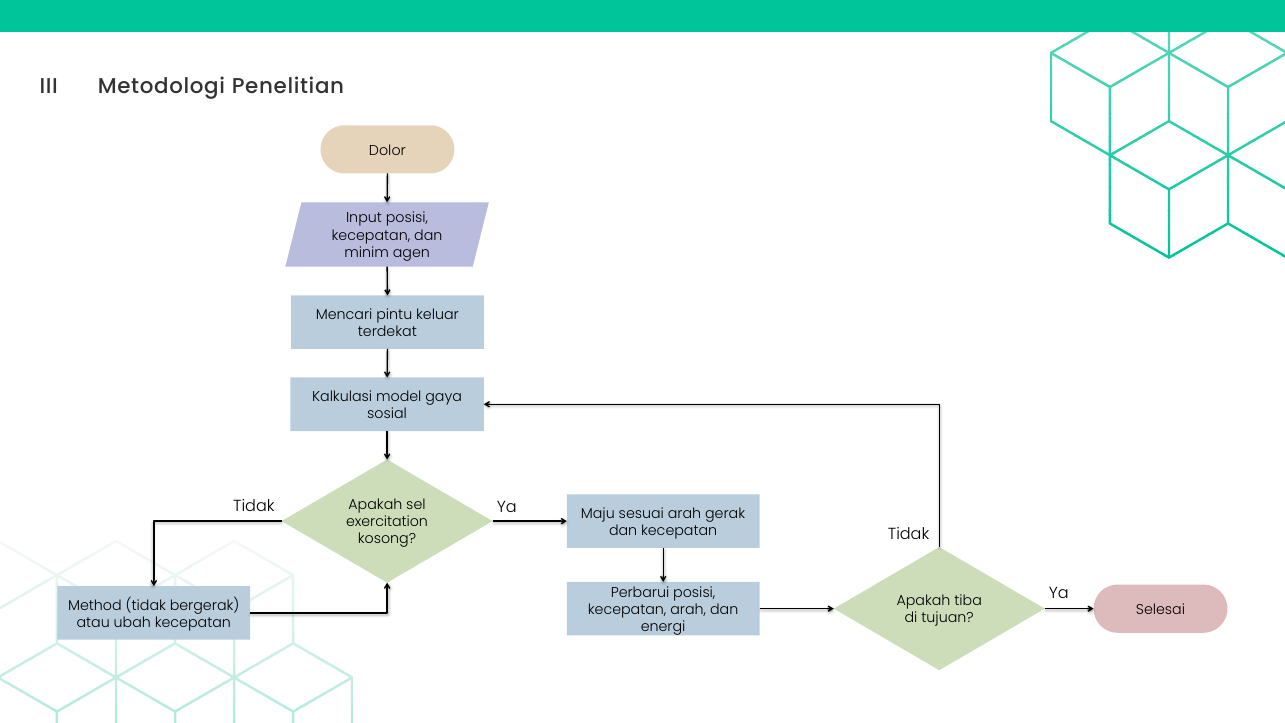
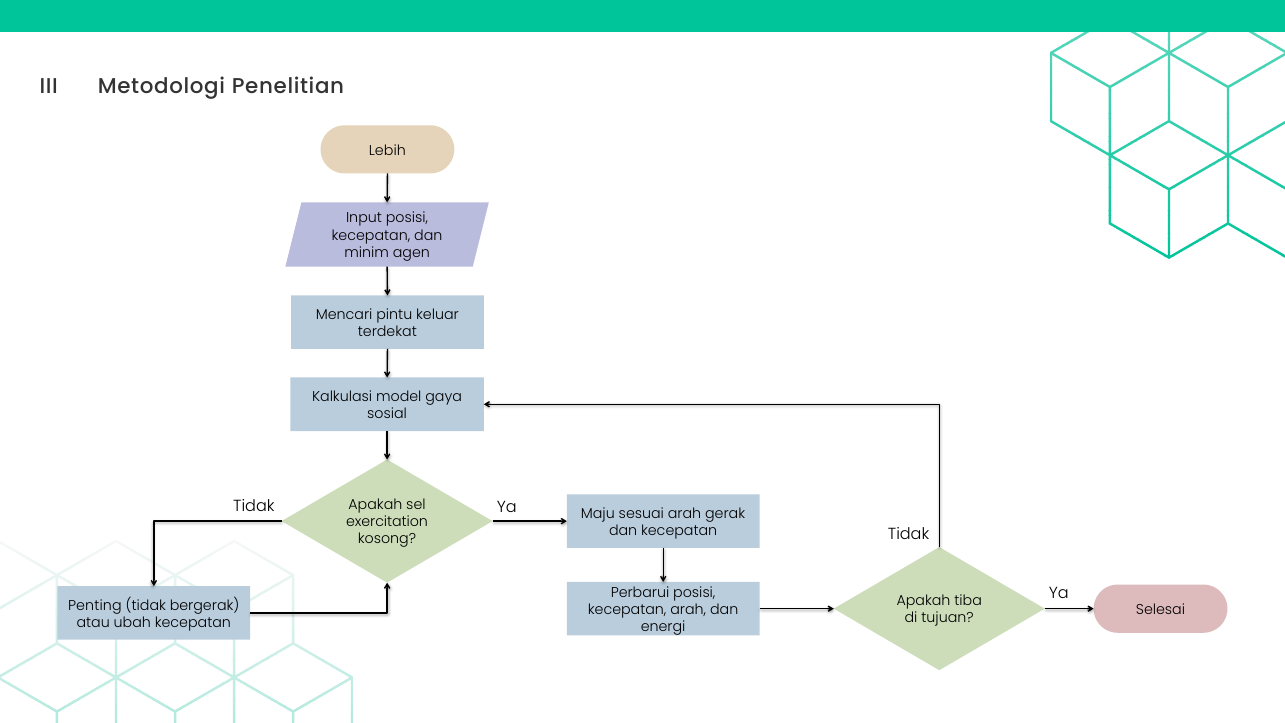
Dolor: Dolor -> Lebih
Method: Method -> Penting
